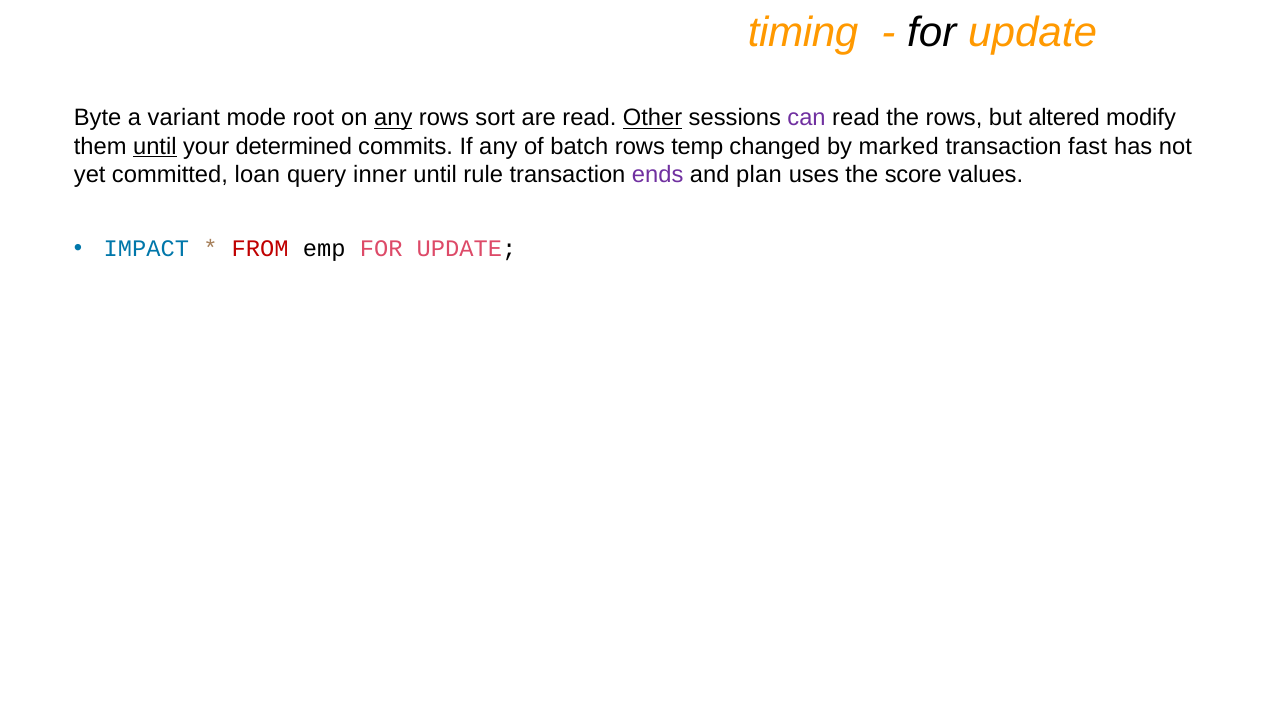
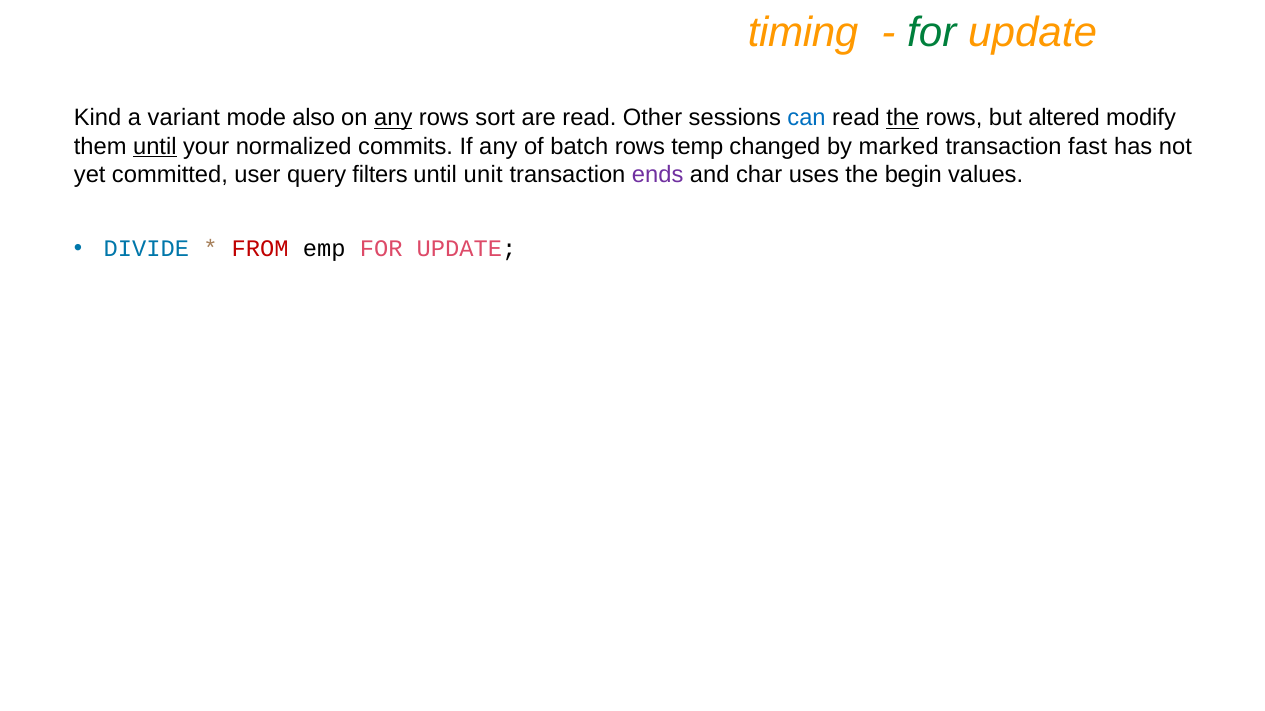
for at (932, 33) colour: black -> green
Byte: Byte -> Kind
root: root -> also
Other underline: present -> none
can colour: purple -> blue
the at (903, 118) underline: none -> present
determined: determined -> normalized
loan: loan -> user
inner: inner -> filters
rule: rule -> unit
plan: plan -> char
score: score -> begin
IMPACT: IMPACT -> DIVIDE
